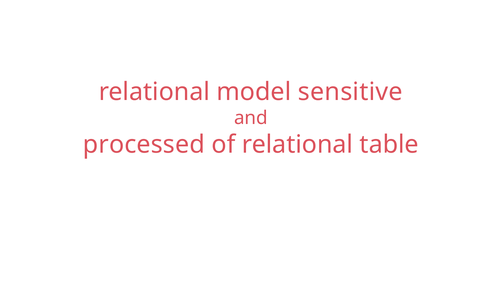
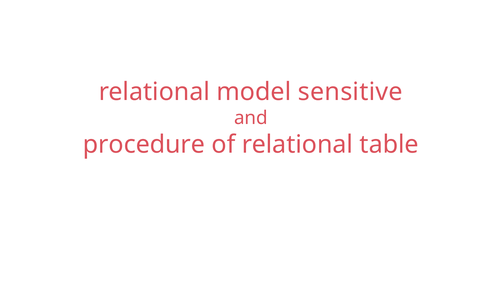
processed: processed -> procedure
